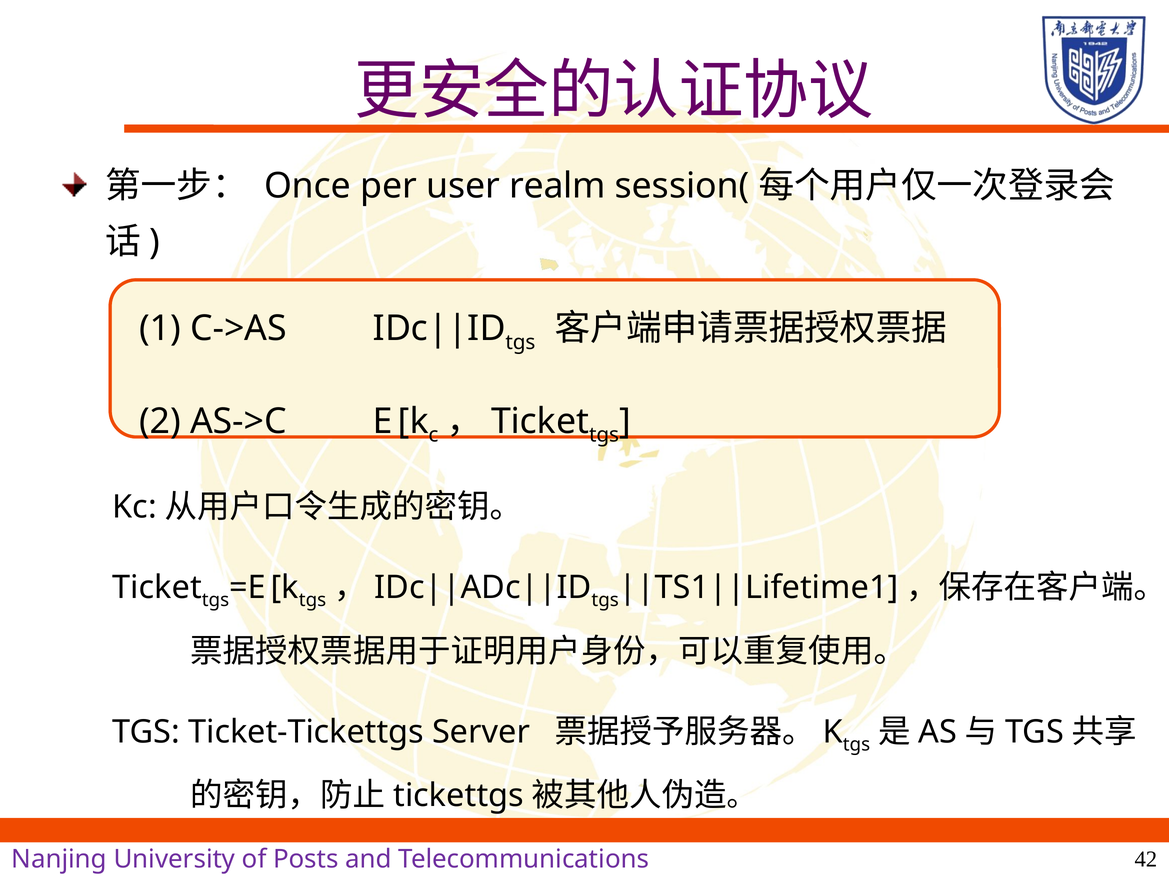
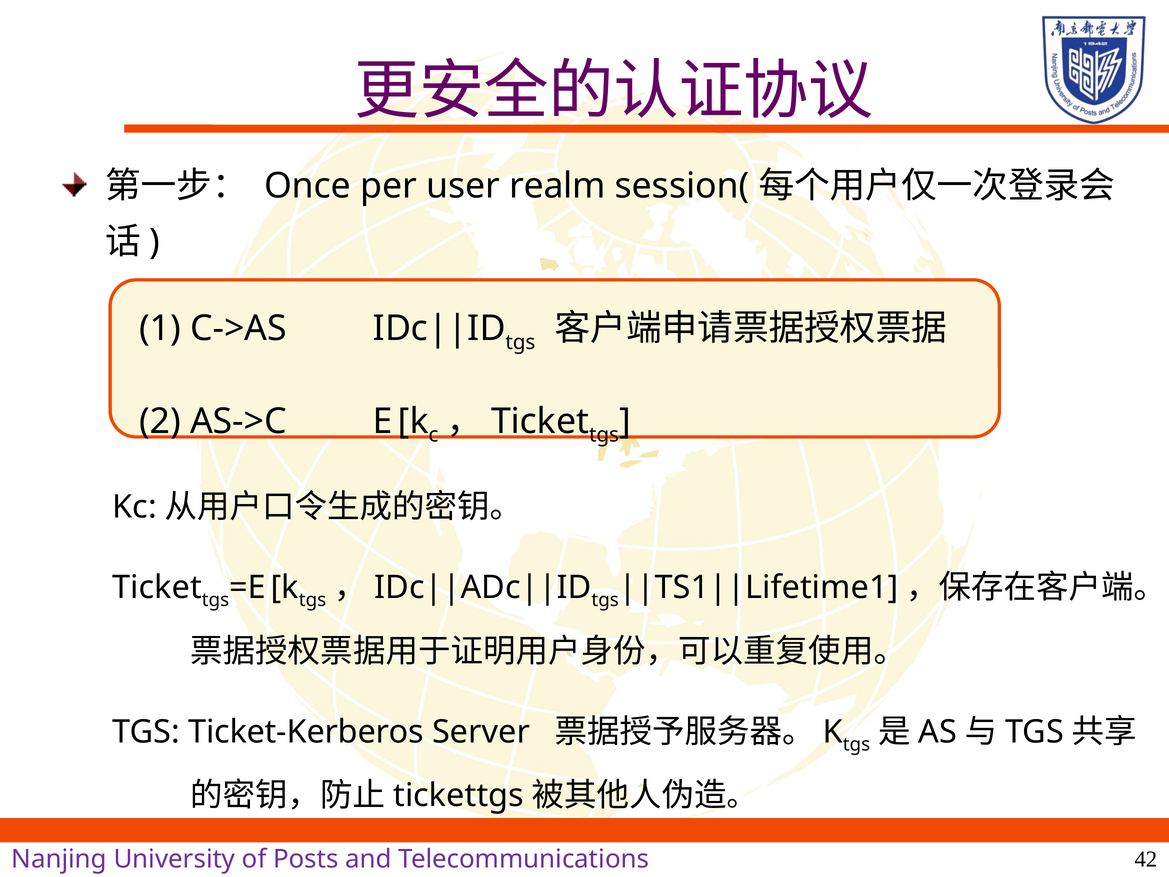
Ticket-Tickettgs: Ticket-Tickettgs -> Ticket-Kerberos
